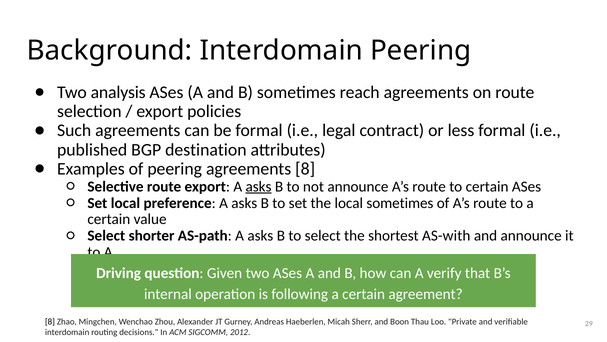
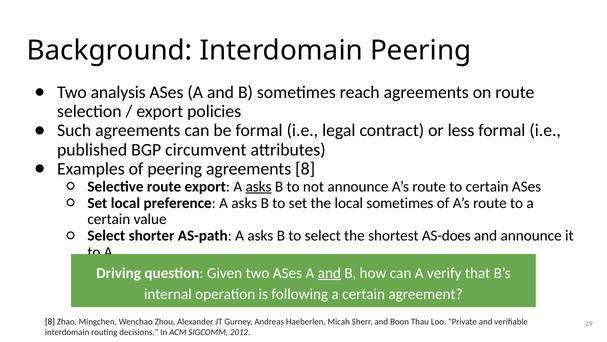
destination: destination -> circumvent
AS-with: AS-with -> AS-does
and at (329, 273) underline: none -> present
